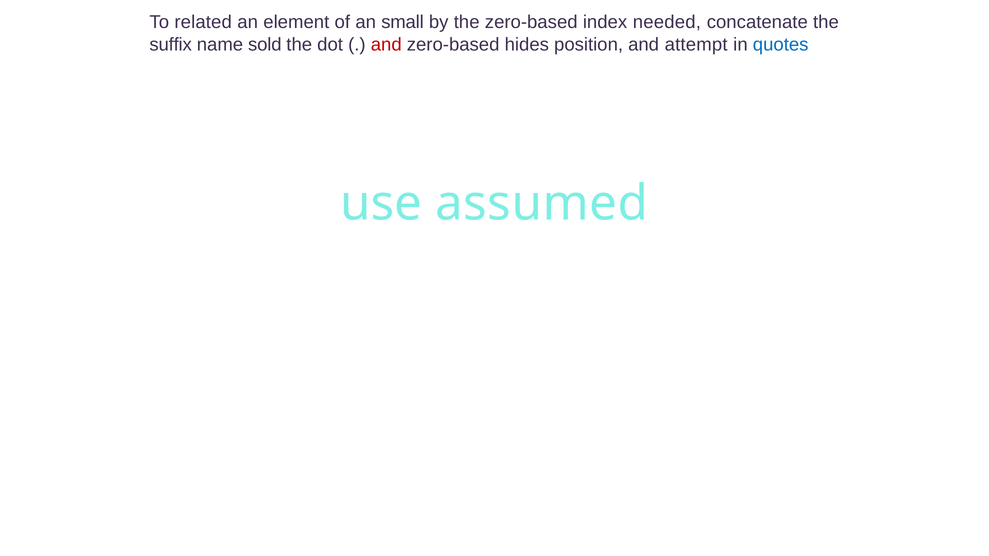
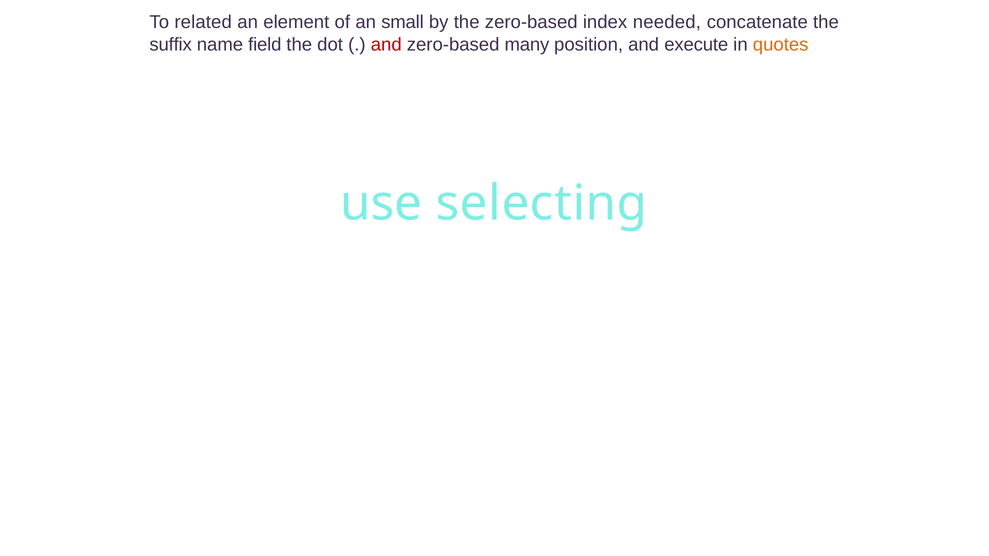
sold: sold -> field
hides: hides -> many
attempt: attempt -> execute
quotes colour: blue -> orange
assumed: assumed -> selecting
